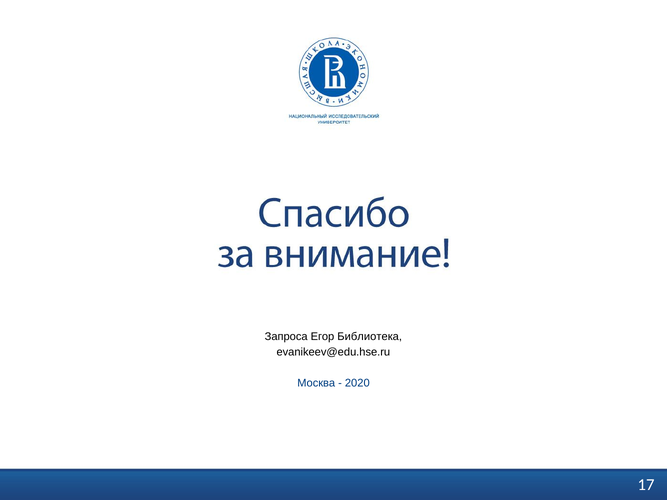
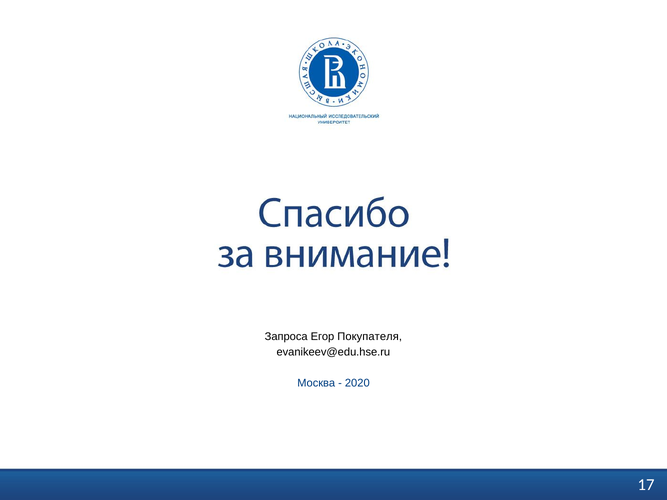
Библиотека: Библиотека -> Покупателя
